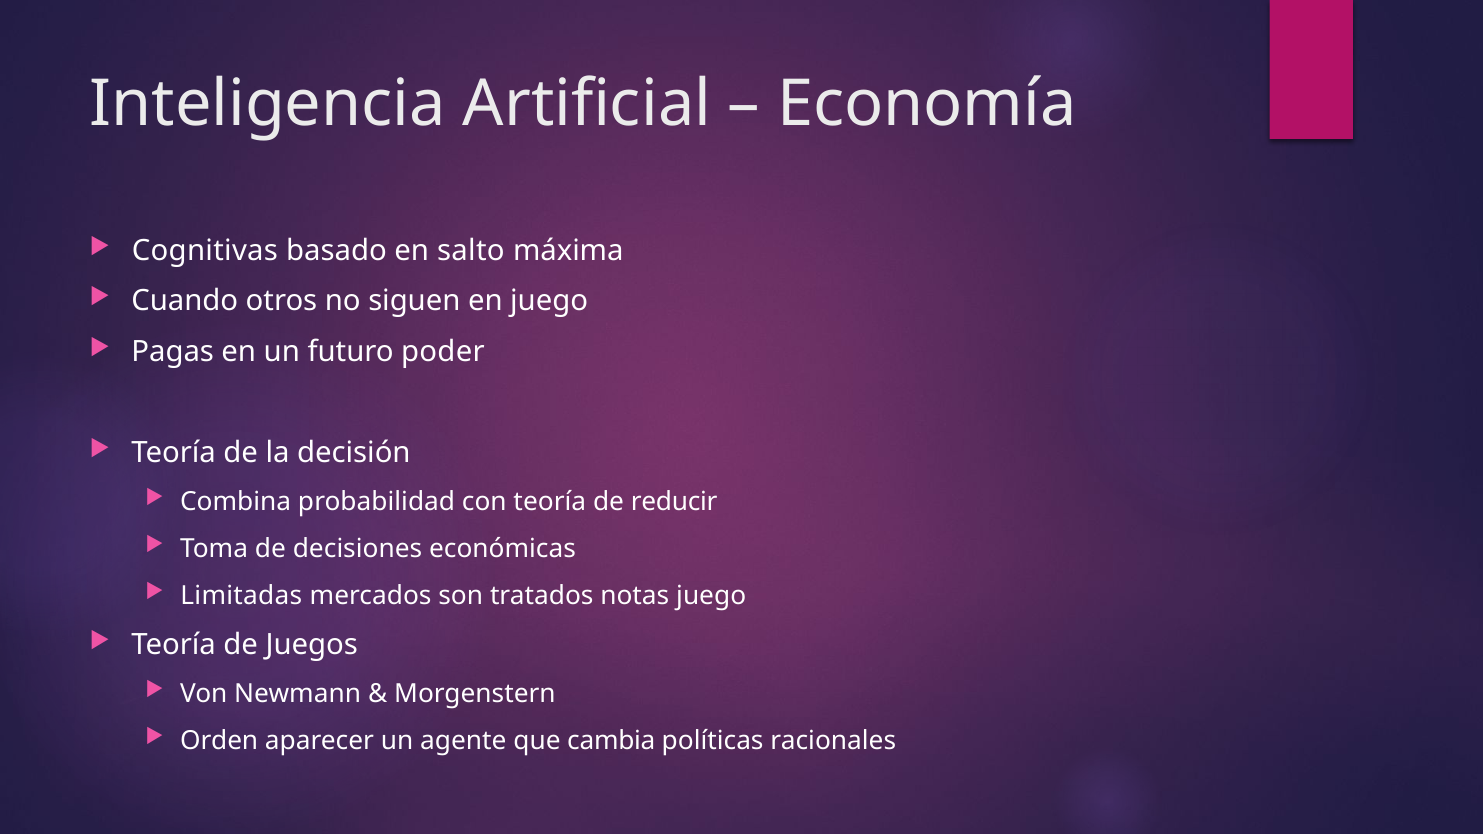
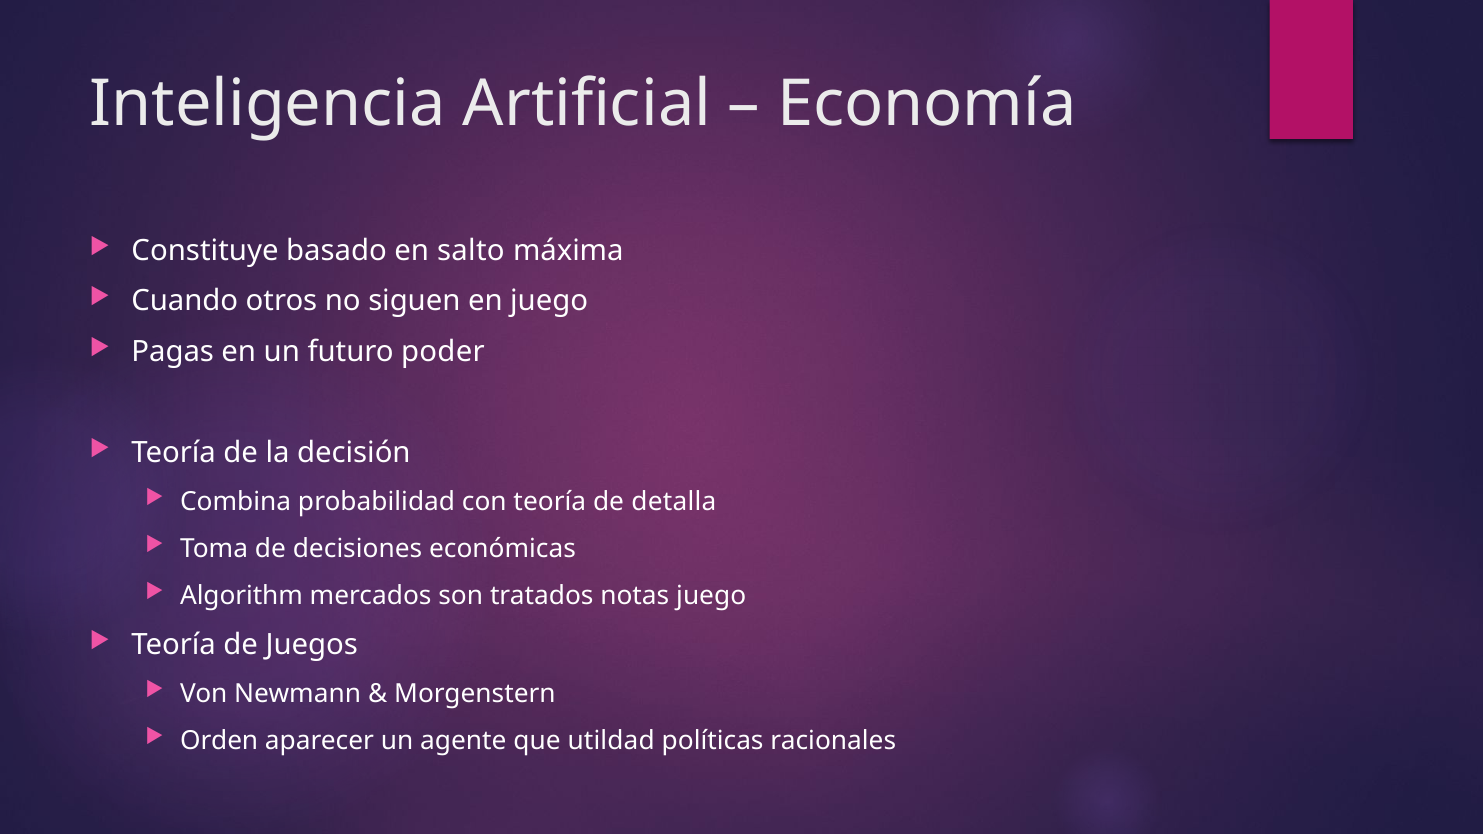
Cognitivas: Cognitivas -> Constituye
reducir: reducir -> detalla
Limitadas: Limitadas -> Algorithm
cambia: cambia -> utildad
